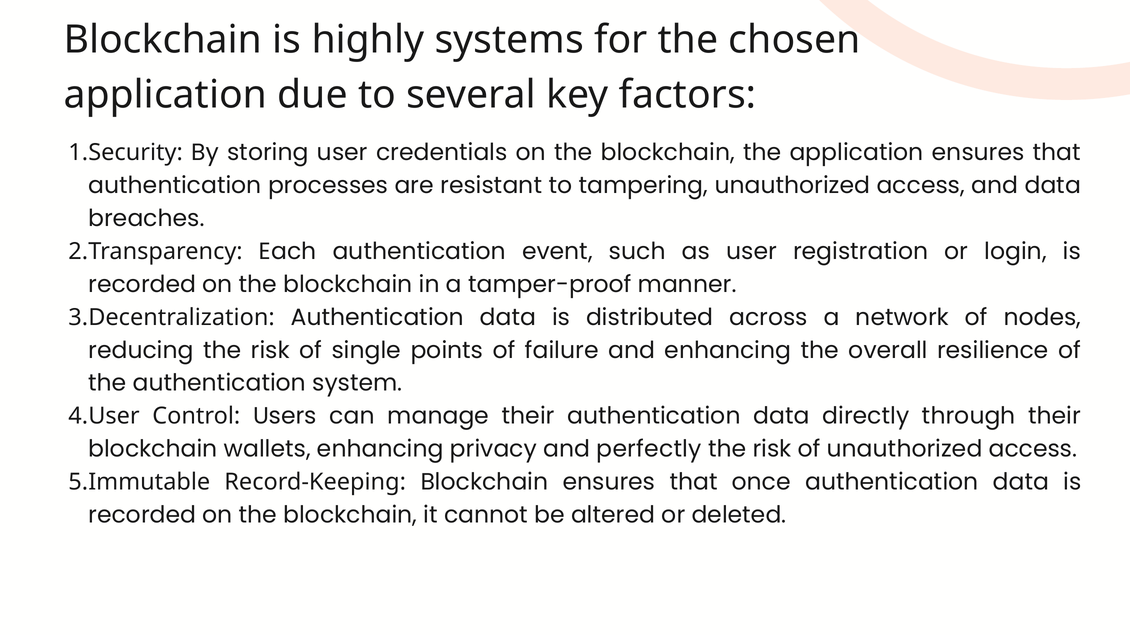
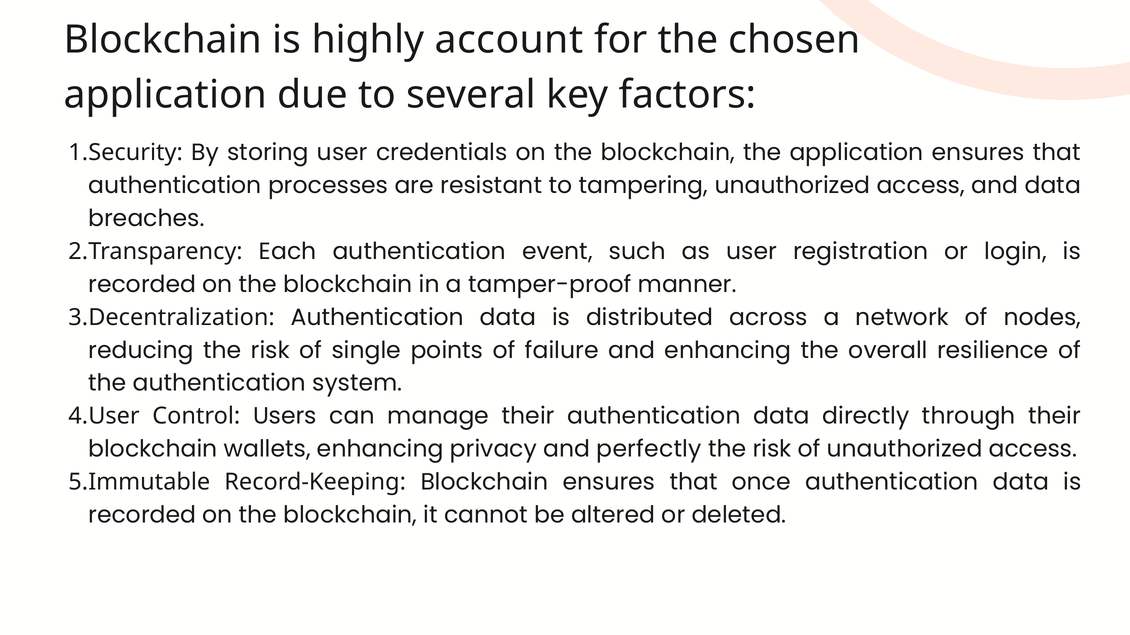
systems: systems -> account
